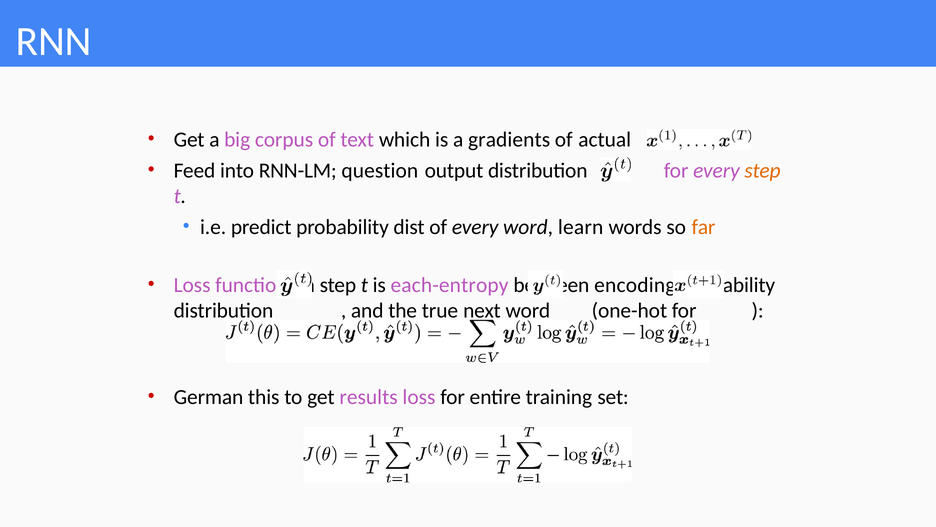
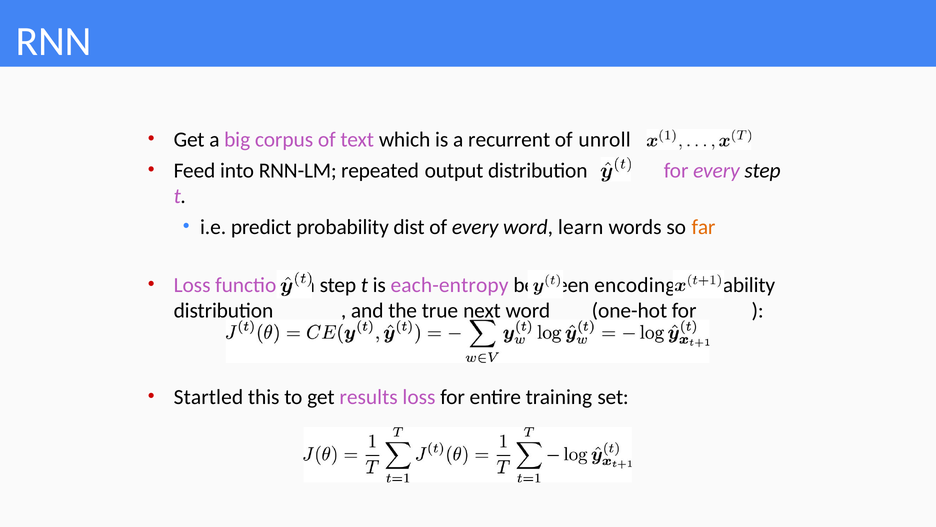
gradients: gradients -> recurrent
actual: actual -> unroll
question: question -> repeated
step at (762, 170) colour: orange -> black
German: German -> Startled
